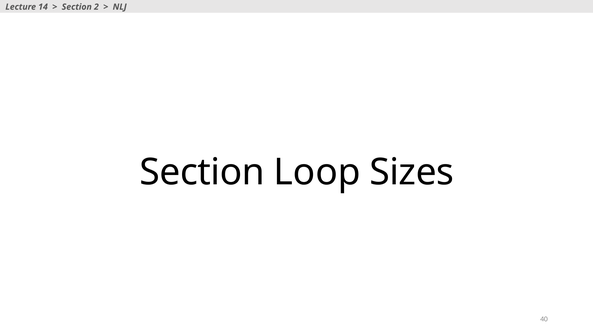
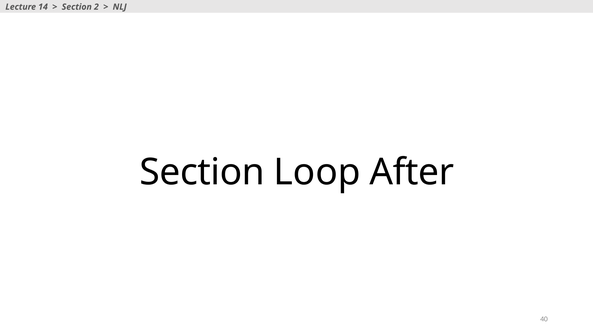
Sizes: Sizes -> After
